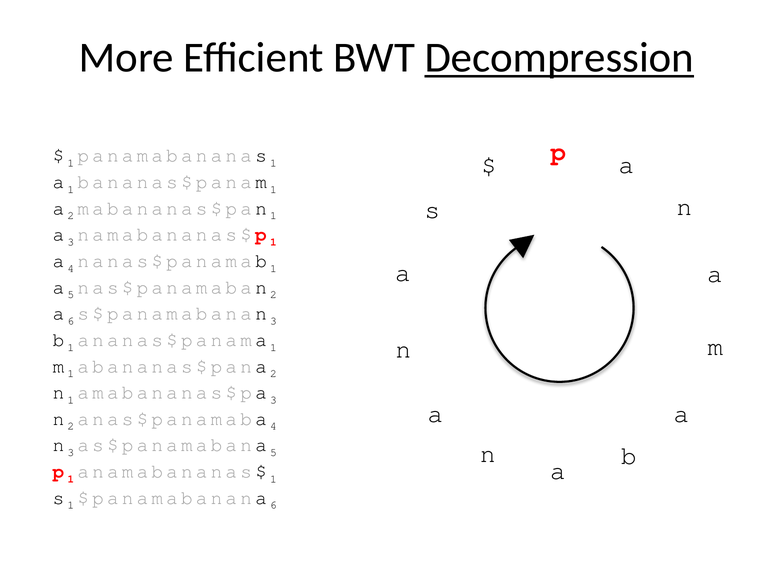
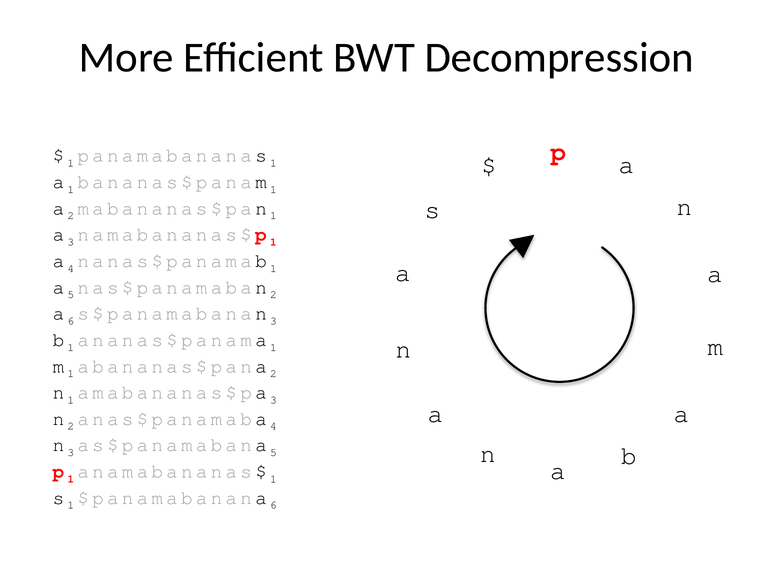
Decompression underline: present -> none
